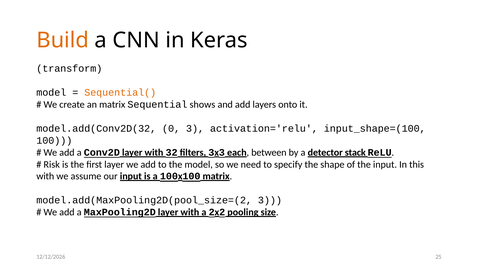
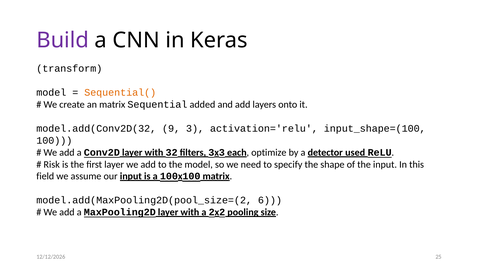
Build colour: orange -> purple
shows: shows -> added
0: 0 -> 9
between: between -> optimize
stack: stack -> used
with at (45, 176): with -> field
model.add(MaxPooling2D(pool_size=(2 3: 3 -> 6
